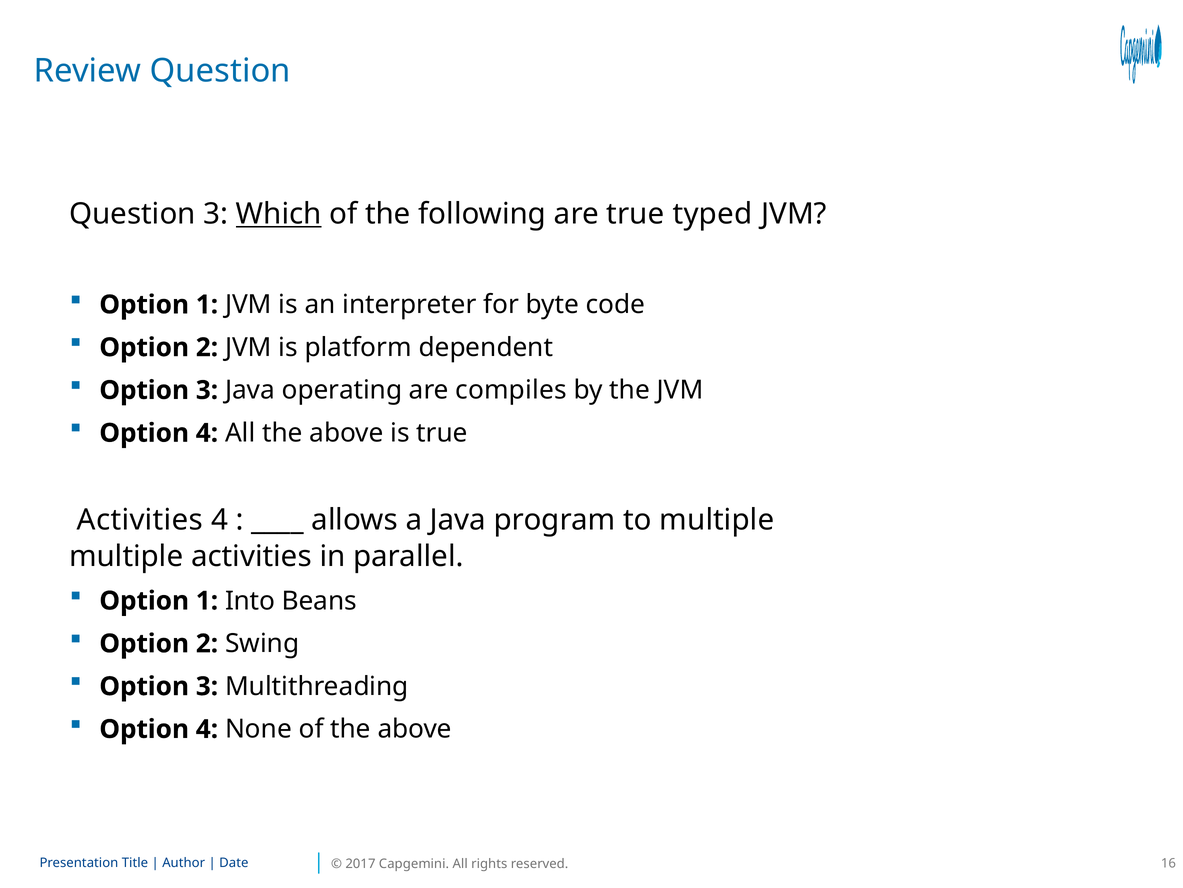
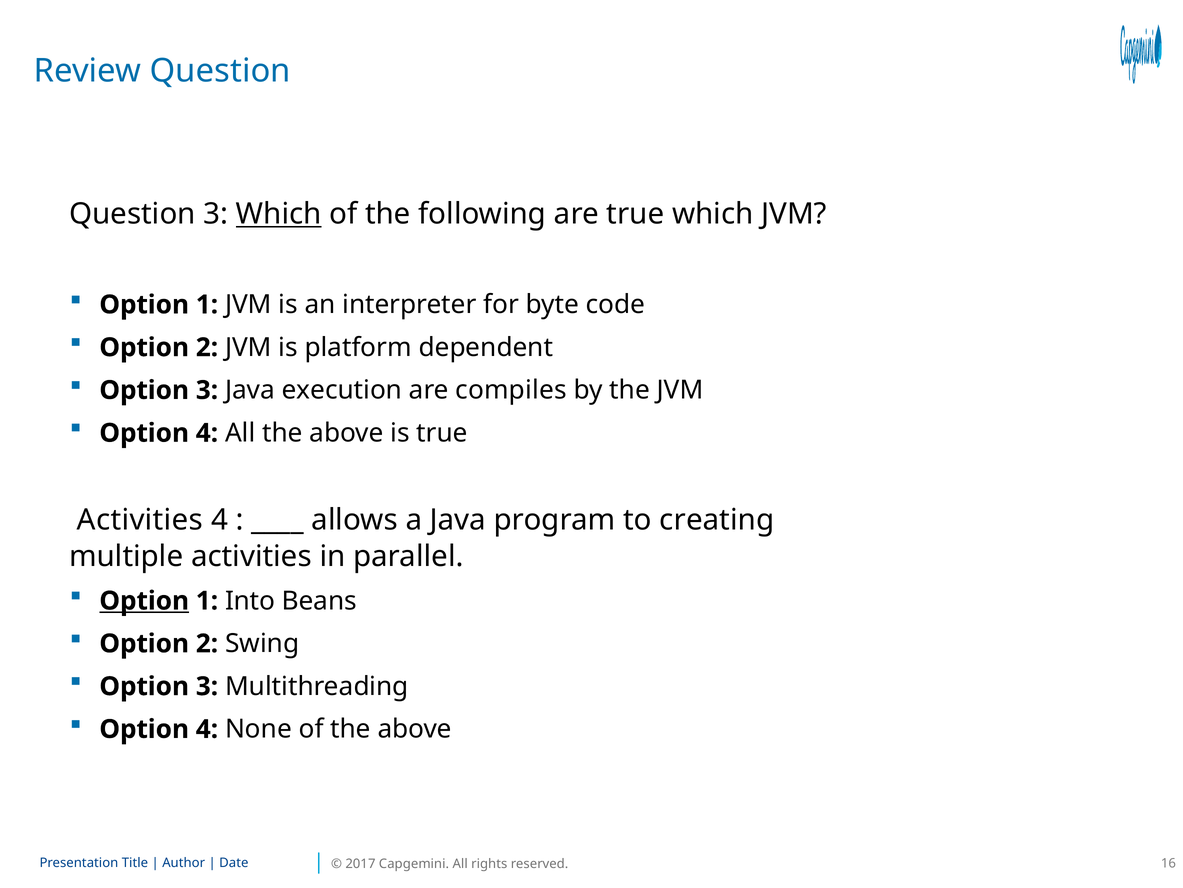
true typed: typed -> which
operating: operating -> execution
to multiple: multiple -> creating
Option at (144, 600) underline: none -> present
